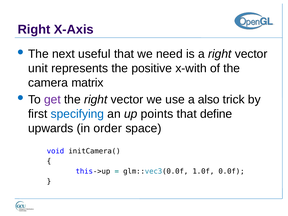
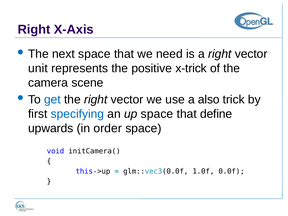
next useful: useful -> space
x-with: x-with -> x-trick
matrix: matrix -> scene
get colour: purple -> blue
up points: points -> space
